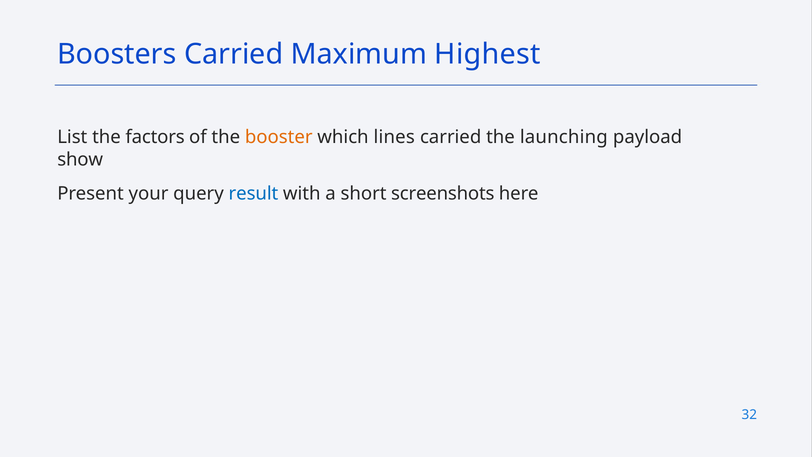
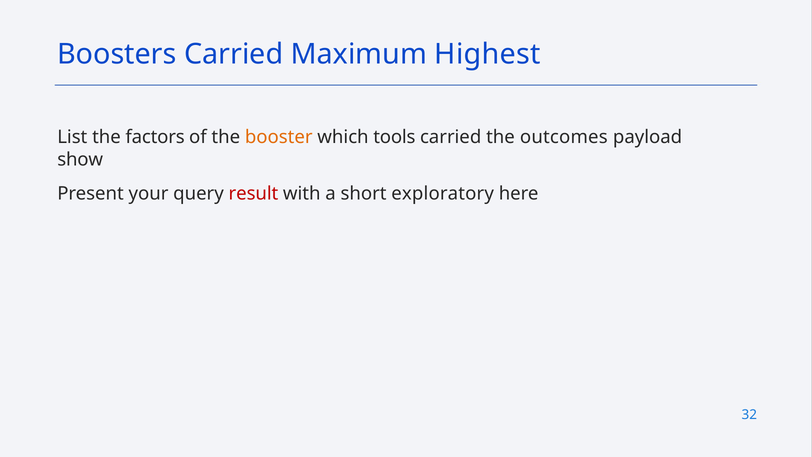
lines: lines -> tools
launching: launching -> outcomes
result colour: blue -> red
screenshots: screenshots -> exploratory
